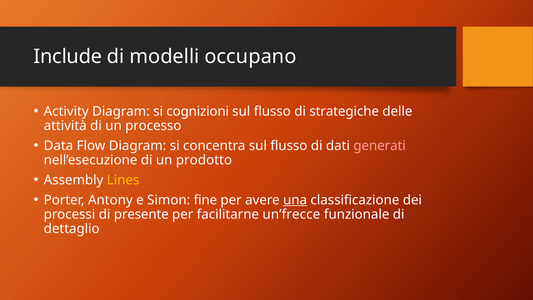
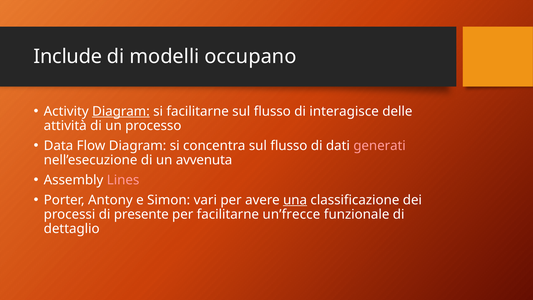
Diagram at (121, 111) underline: none -> present
si cognizioni: cognizioni -> facilitarne
strategiche: strategiche -> interagisce
prodotto: prodotto -> avvenuta
Lines colour: yellow -> pink
fine: fine -> vari
